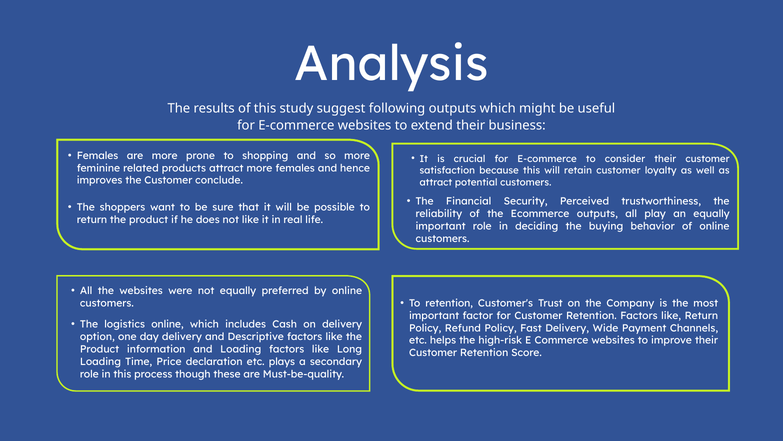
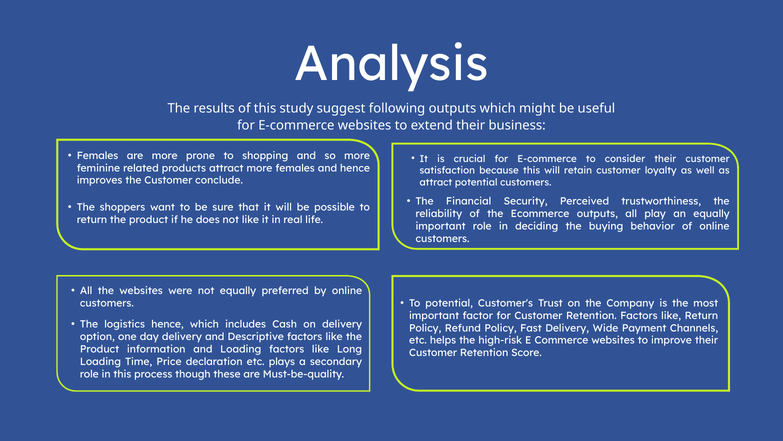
To retention: retention -> potential
logistics online: online -> hence
